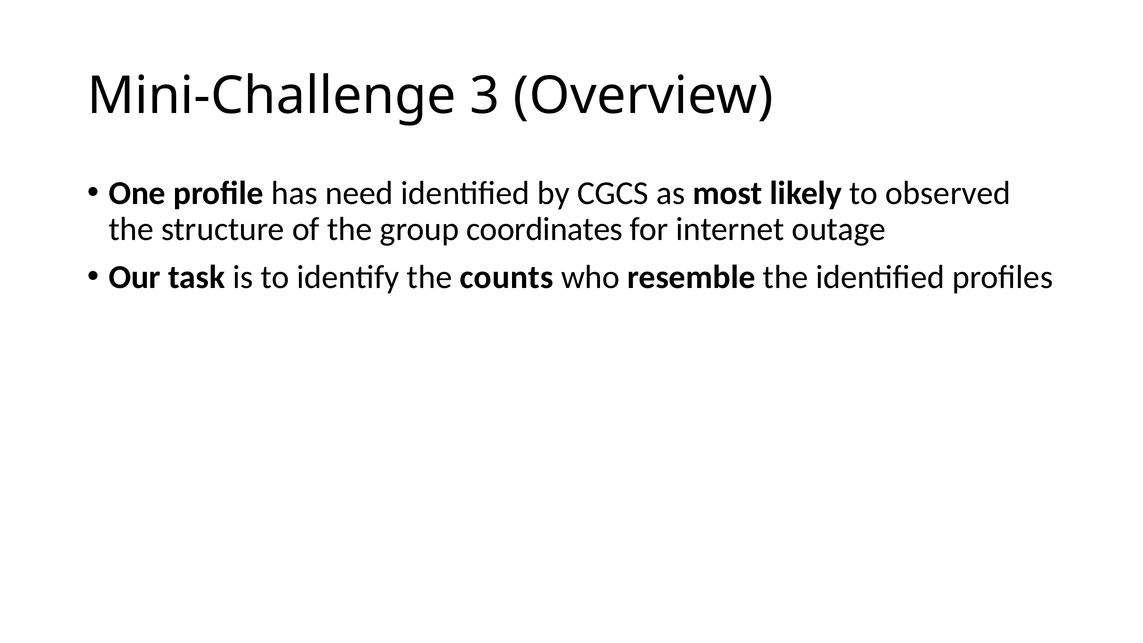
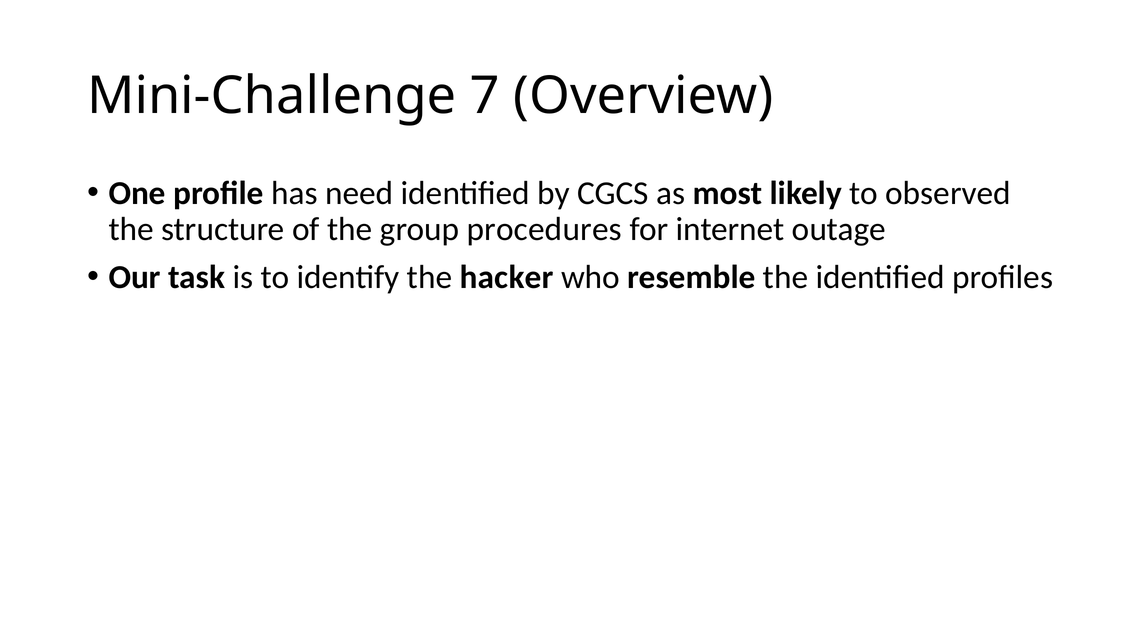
3: 3 -> 7
coordinates: coordinates -> procedures
counts: counts -> hacker
